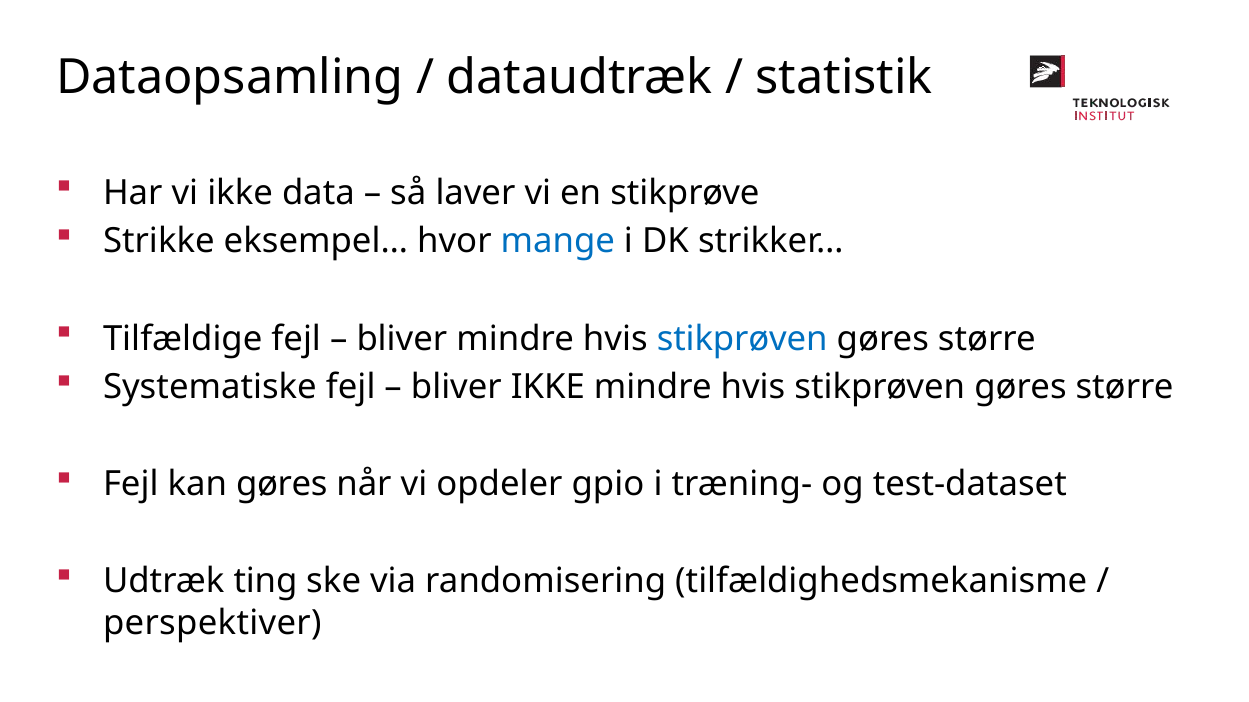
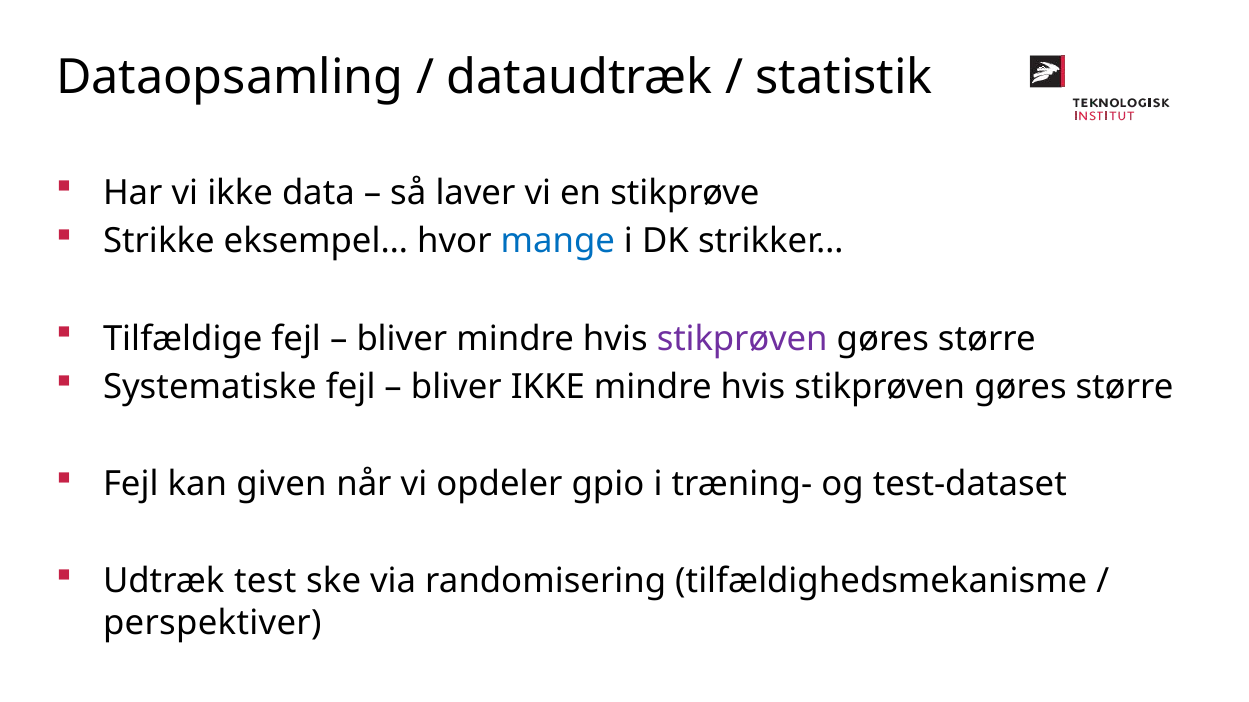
stikprøven at (742, 339) colour: blue -> purple
kan gøres: gøres -> given
ting: ting -> test
